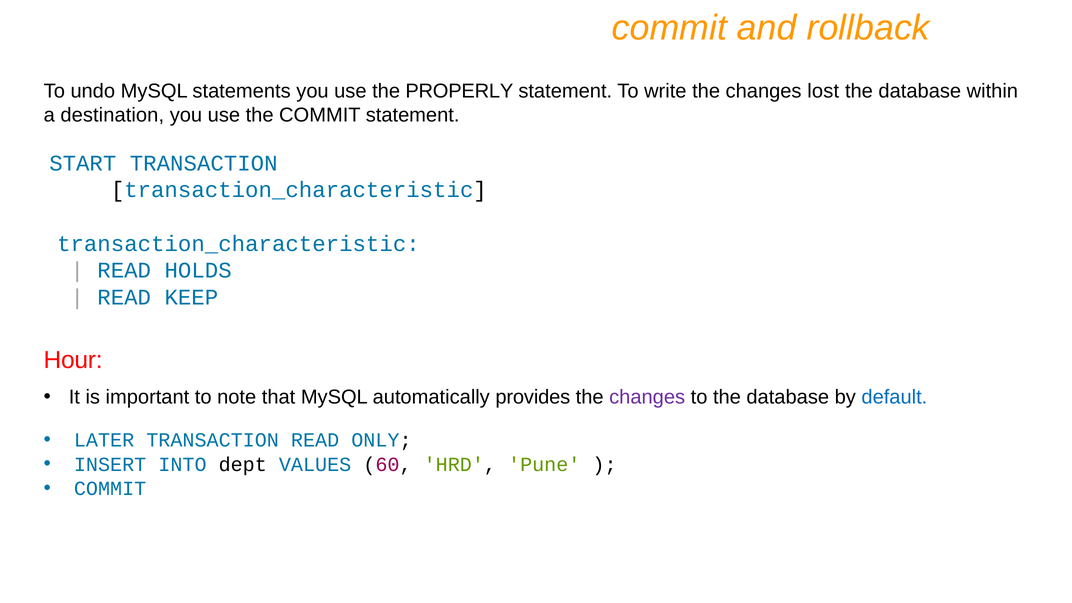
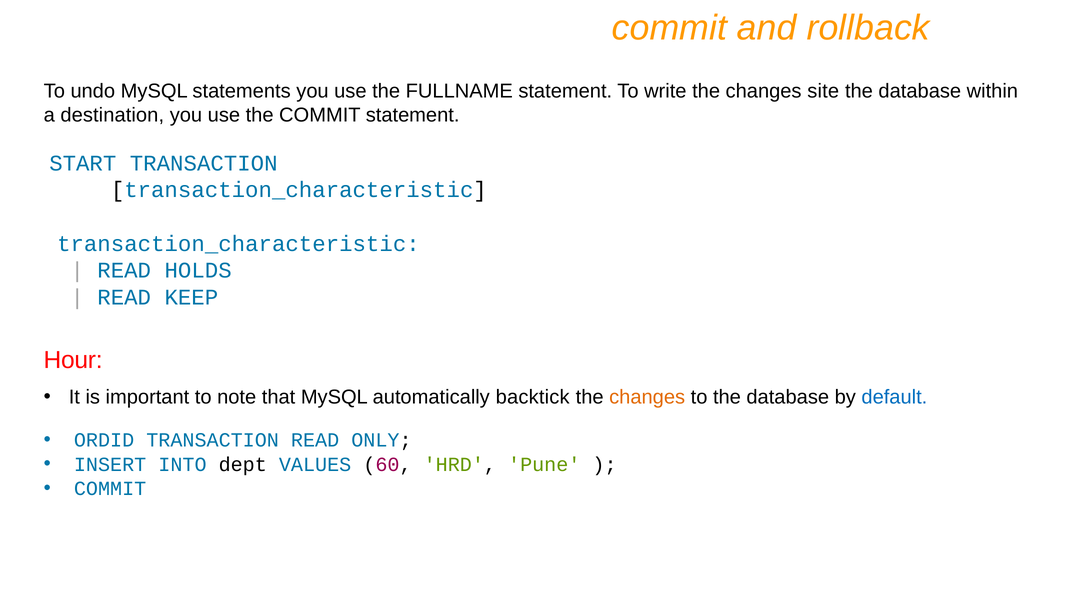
PROPERLY: PROPERLY -> FULLNAME
lost: lost -> site
provides: provides -> backtick
changes at (647, 397) colour: purple -> orange
LATER: LATER -> ORDID
